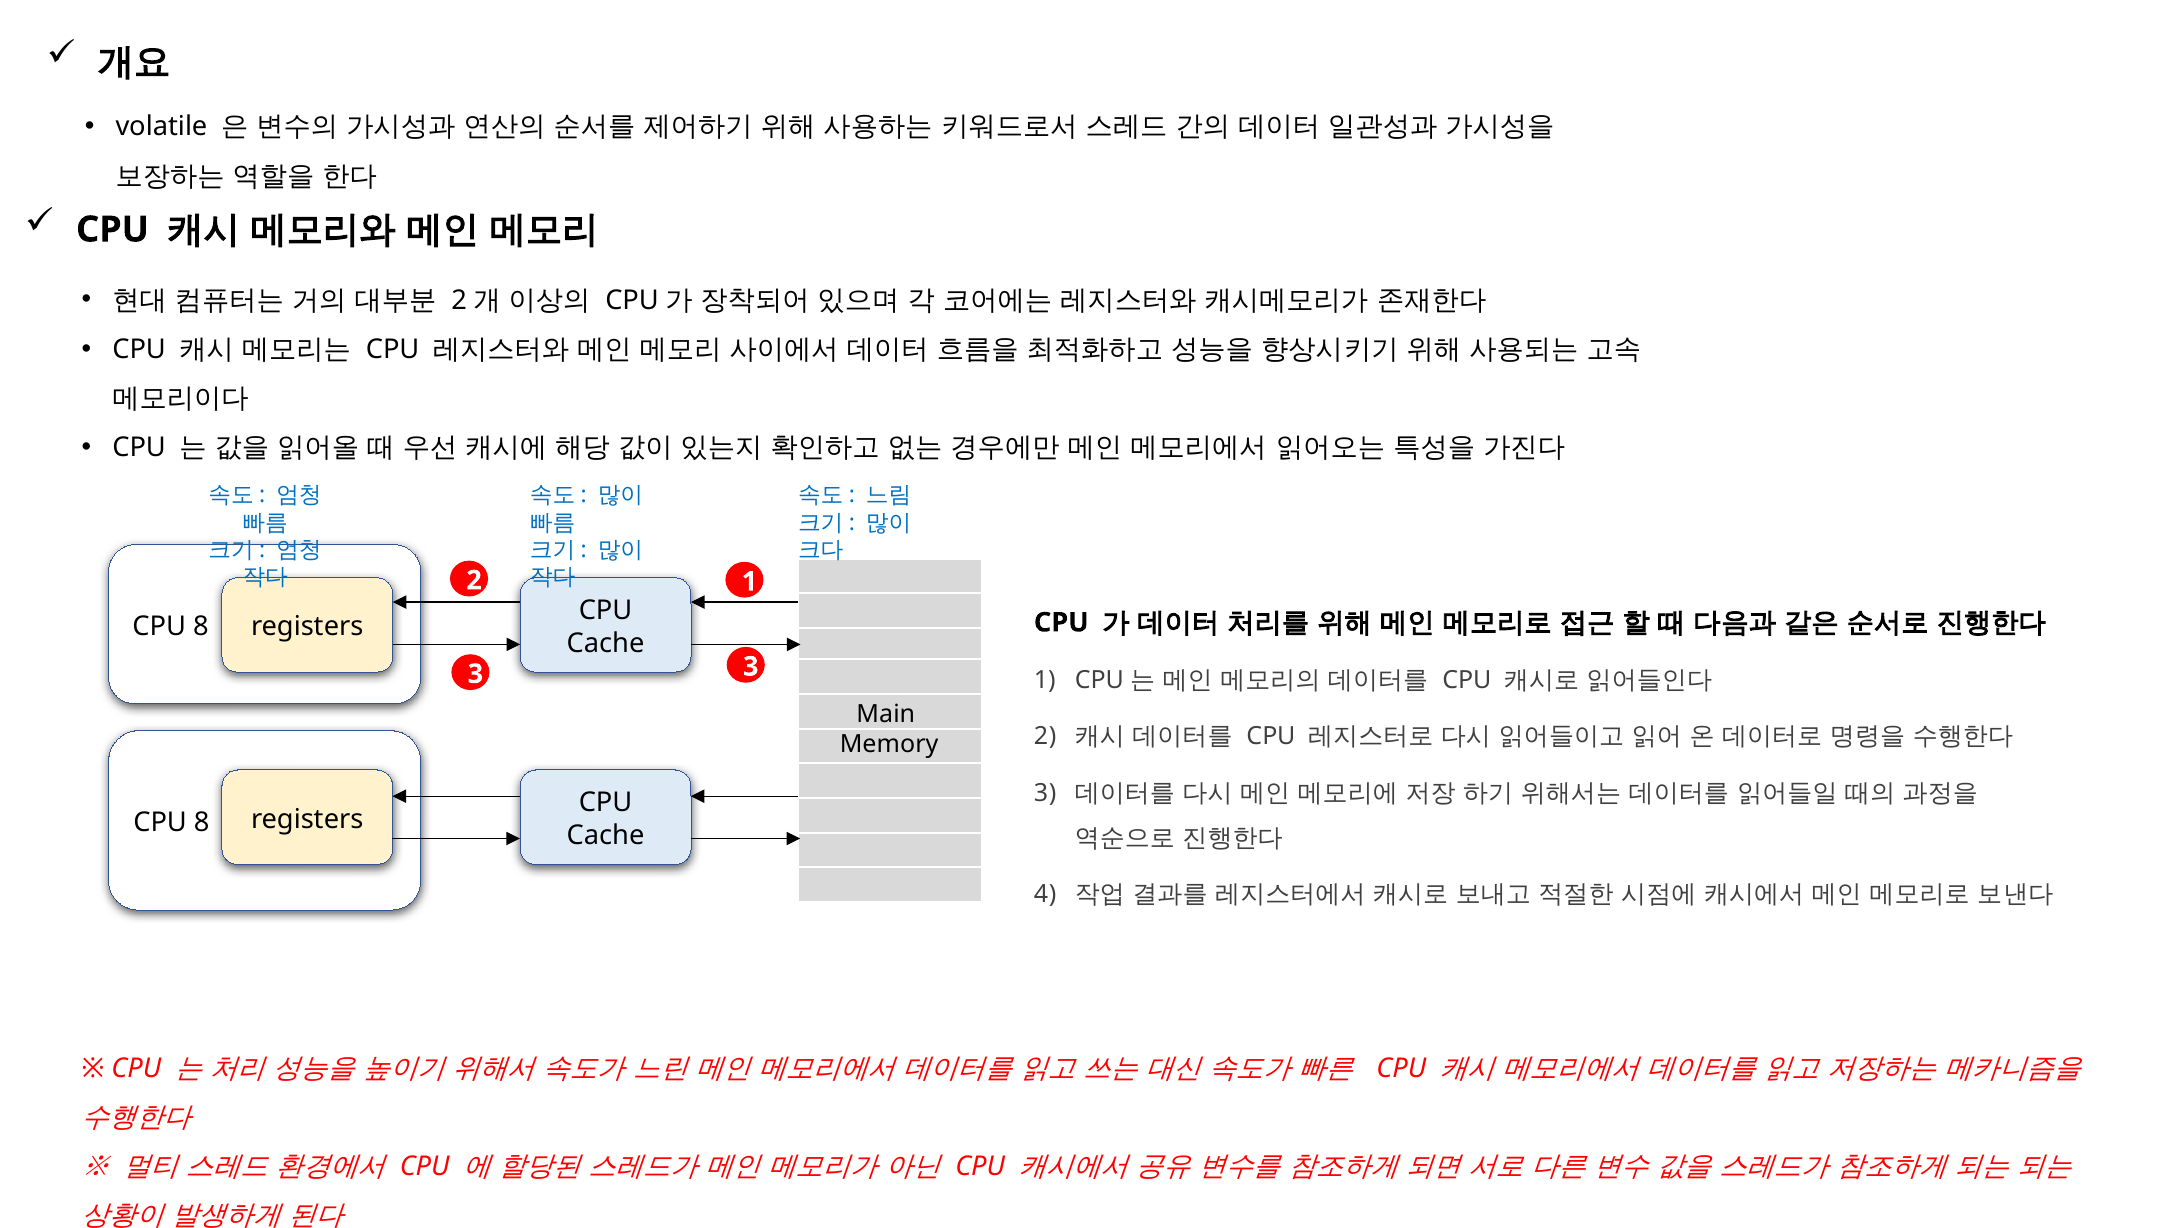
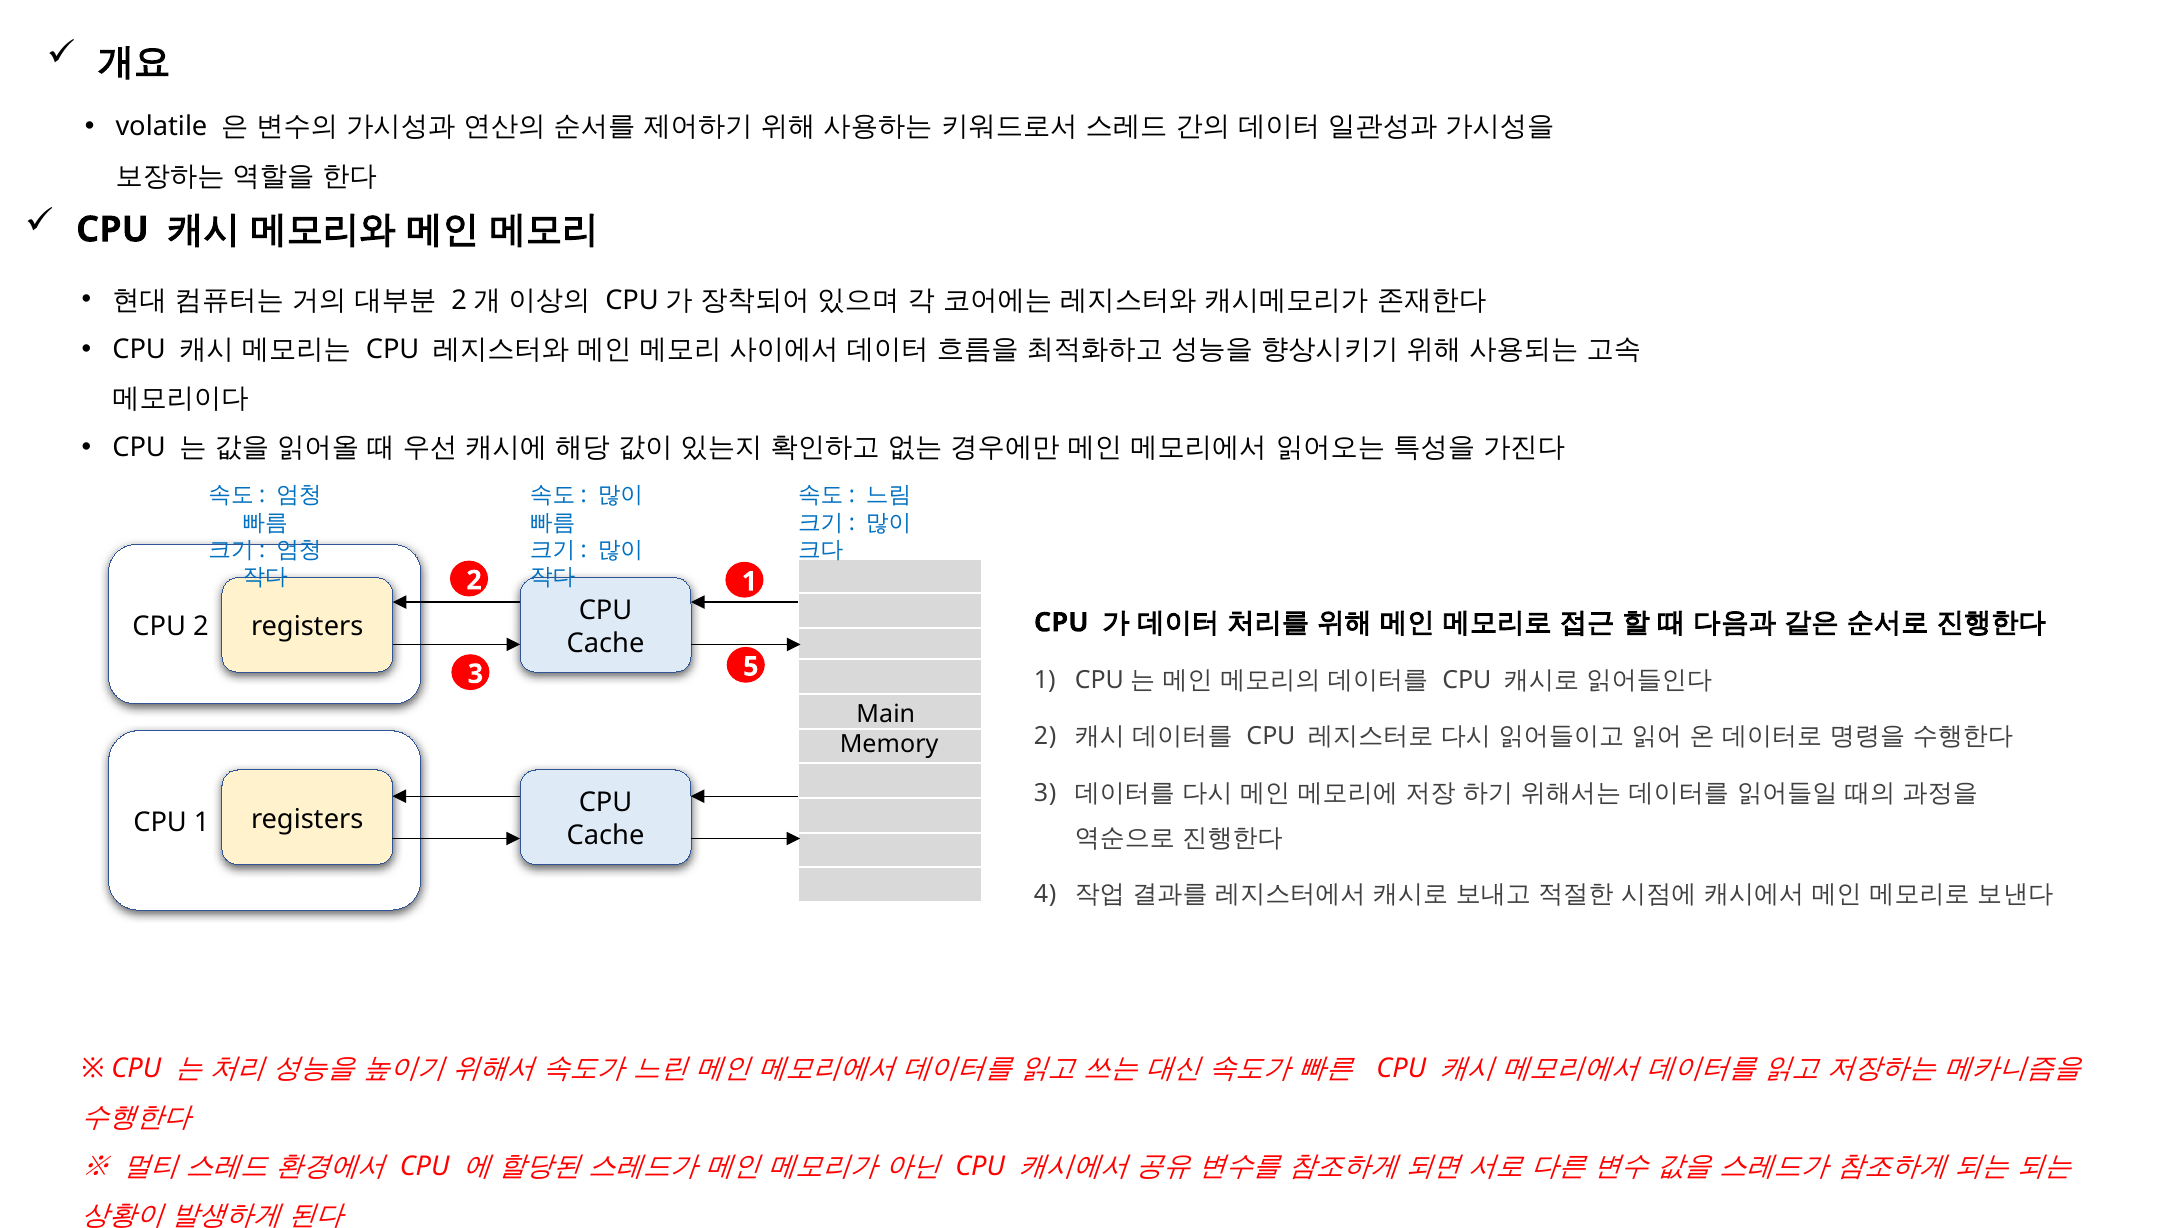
8 at (201, 626): 8 -> 2
3 3: 3 -> 5
8 at (202, 822): 8 -> 1
